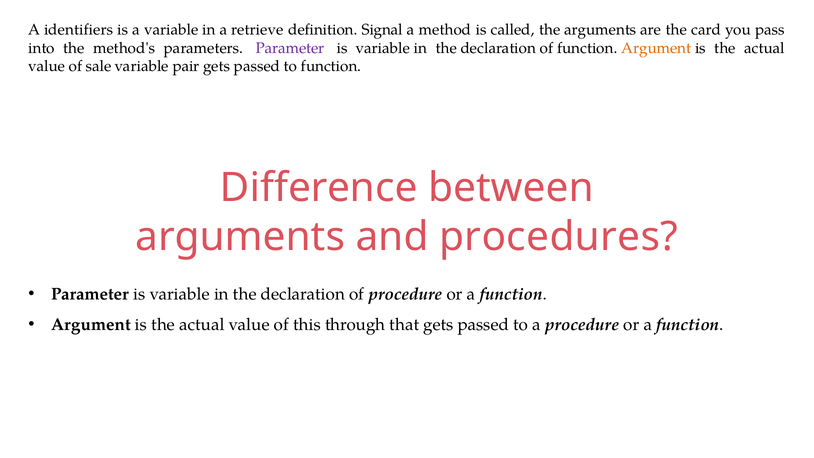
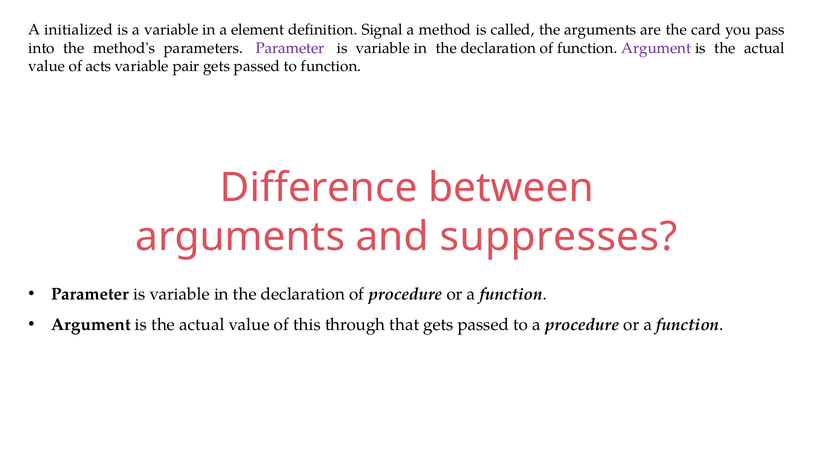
identifiers: identifiers -> initialized
retrieve: retrieve -> element
Argument at (656, 48) colour: orange -> purple
sale: sale -> acts
procedures: procedures -> suppresses
